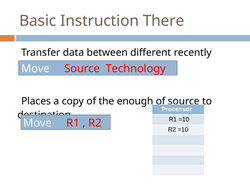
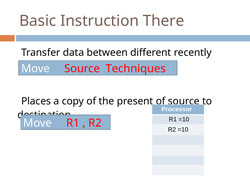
Technology: Technology -> Techniques
enough: enough -> present
